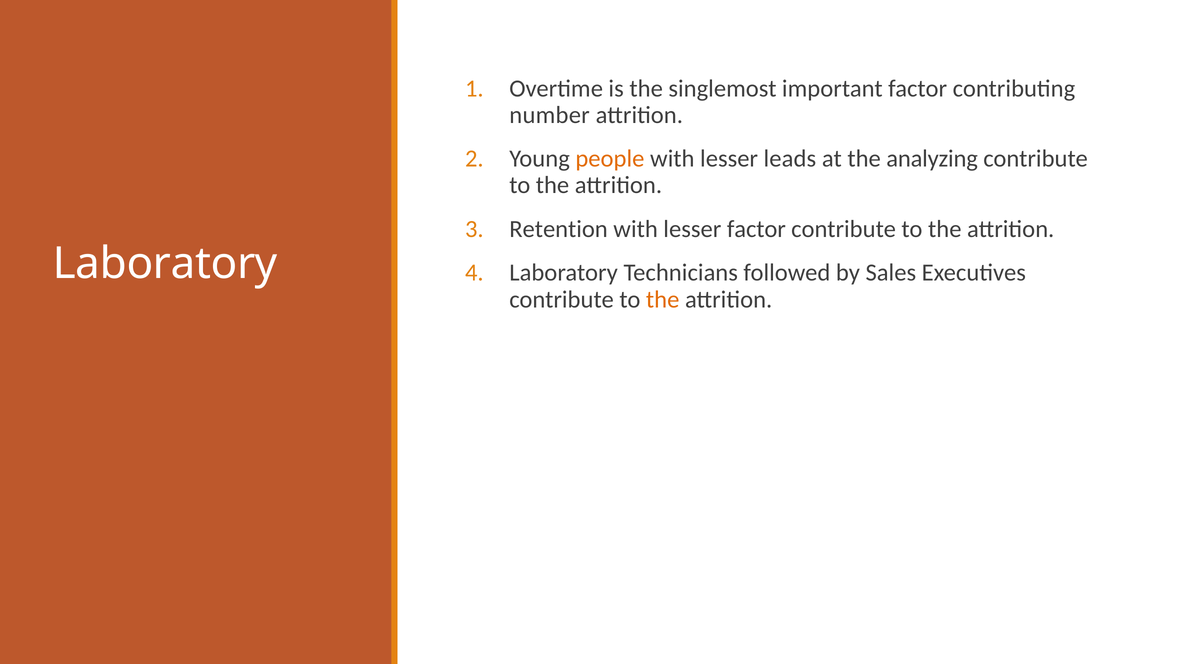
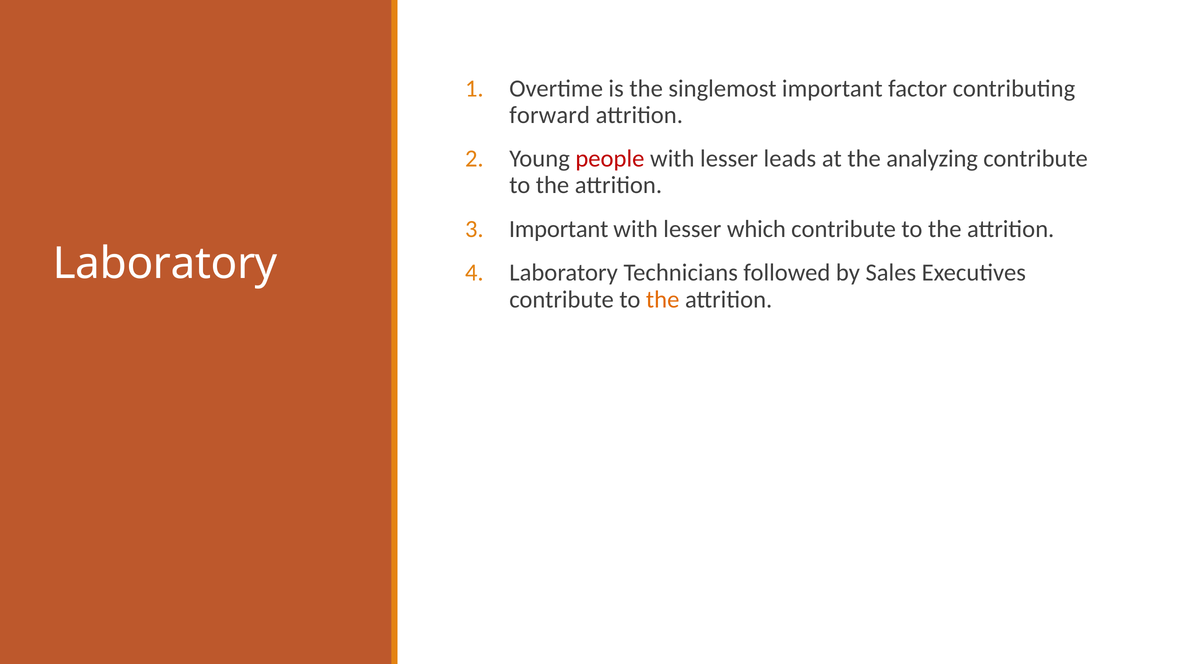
number: number -> forward
people colour: orange -> red
Retention at (559, 229): Retention -> Important
lesser factor: factor -> which
